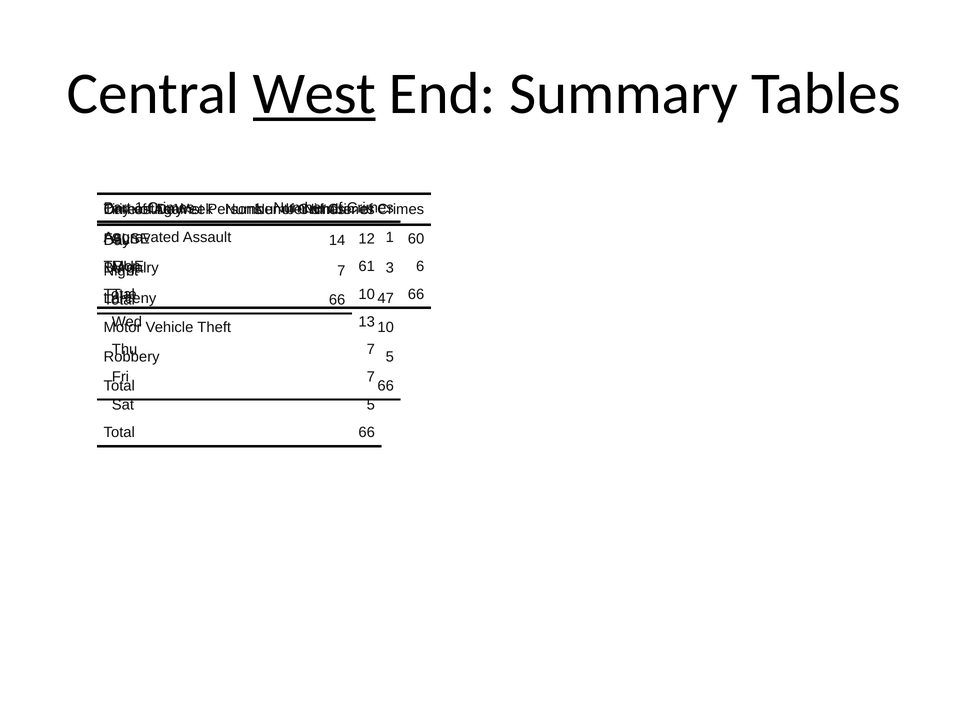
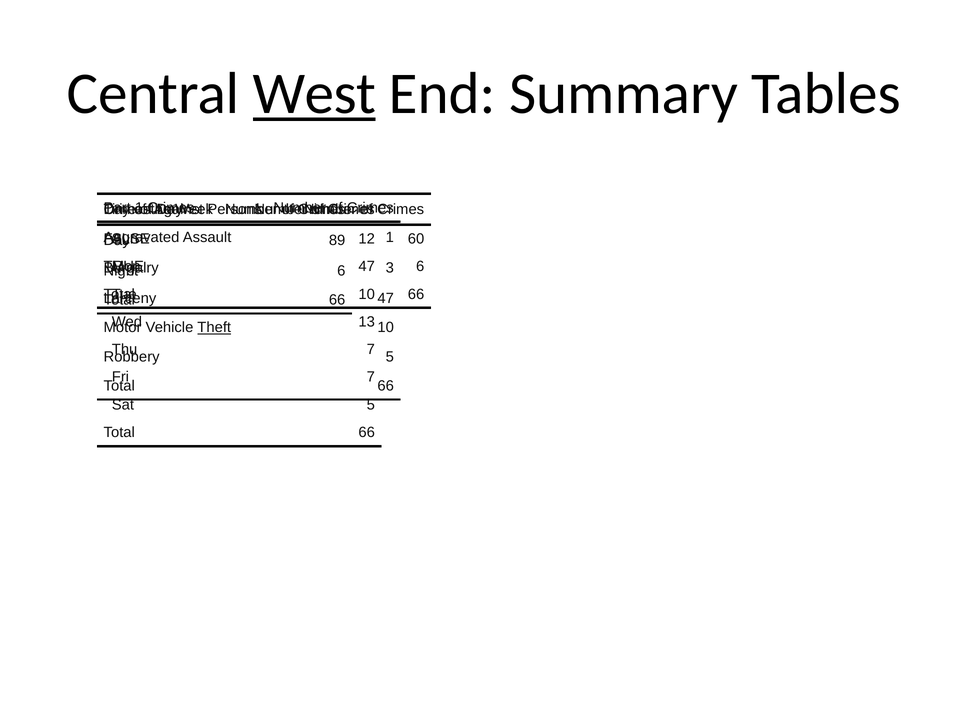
14: 14 -> 89
61 at (367, 266): 61 -> 47
7 at (341, 271): 7 -> 6
Theft underline: none -> present
